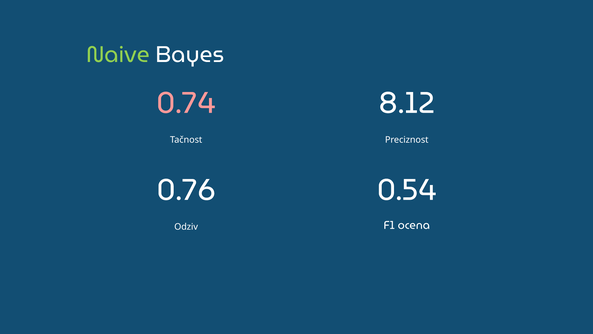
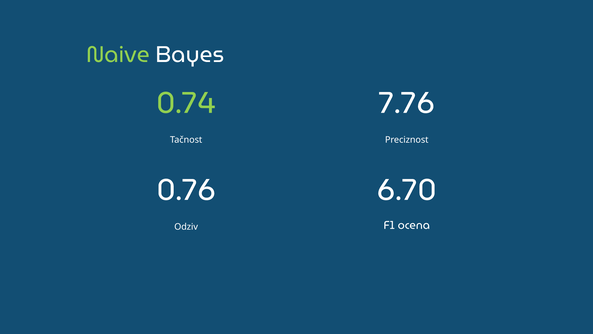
0.74 colour: pink -> light green
8.12: 8.12 -> 7.76
0.54: 0.54 -> 6.70
